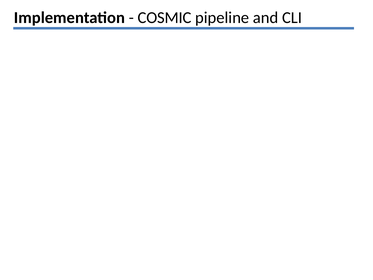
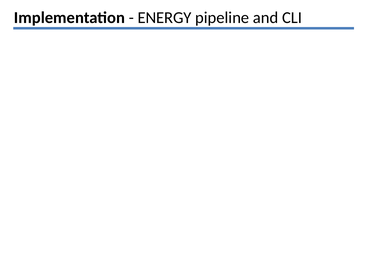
COSMIC: COSMIC -> ENERGY
